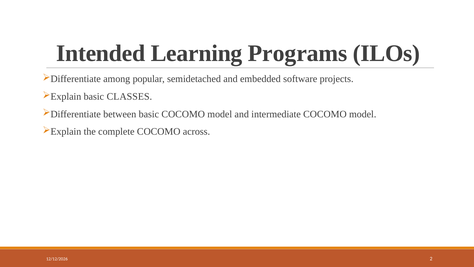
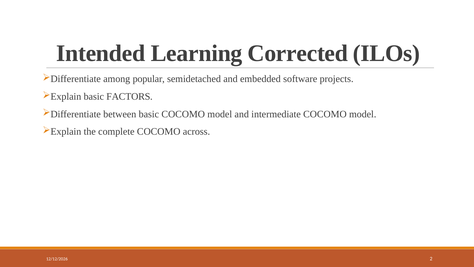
Programs: Programs -> Corrected
CLASSES: CLASSES -> FACTORS
